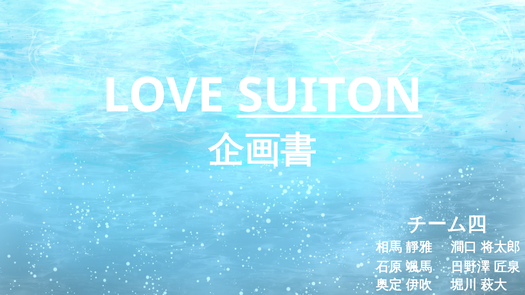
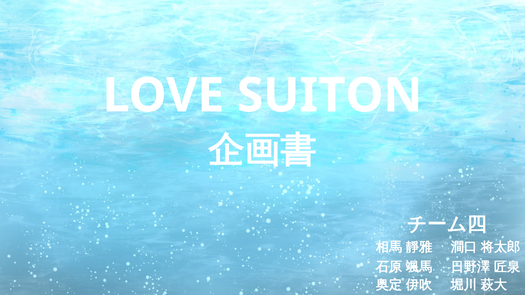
SUITON underline: present -> none
